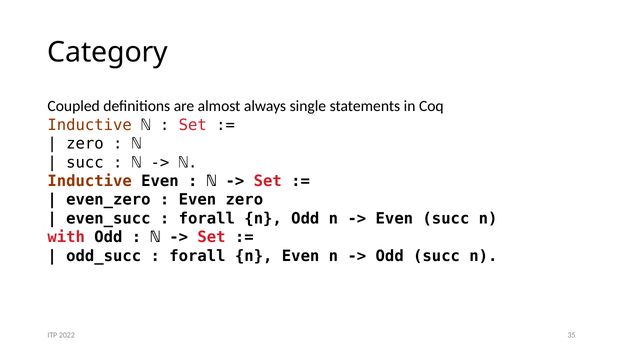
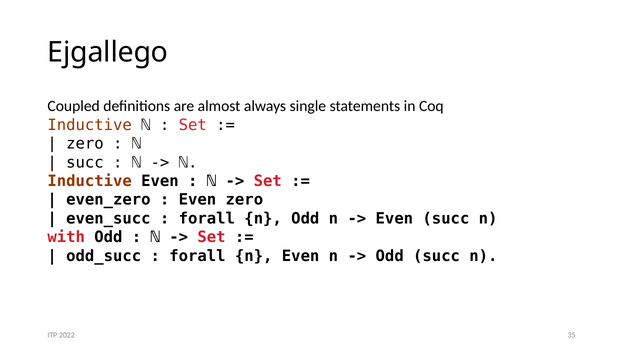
Category: Category -> Ejgallego
